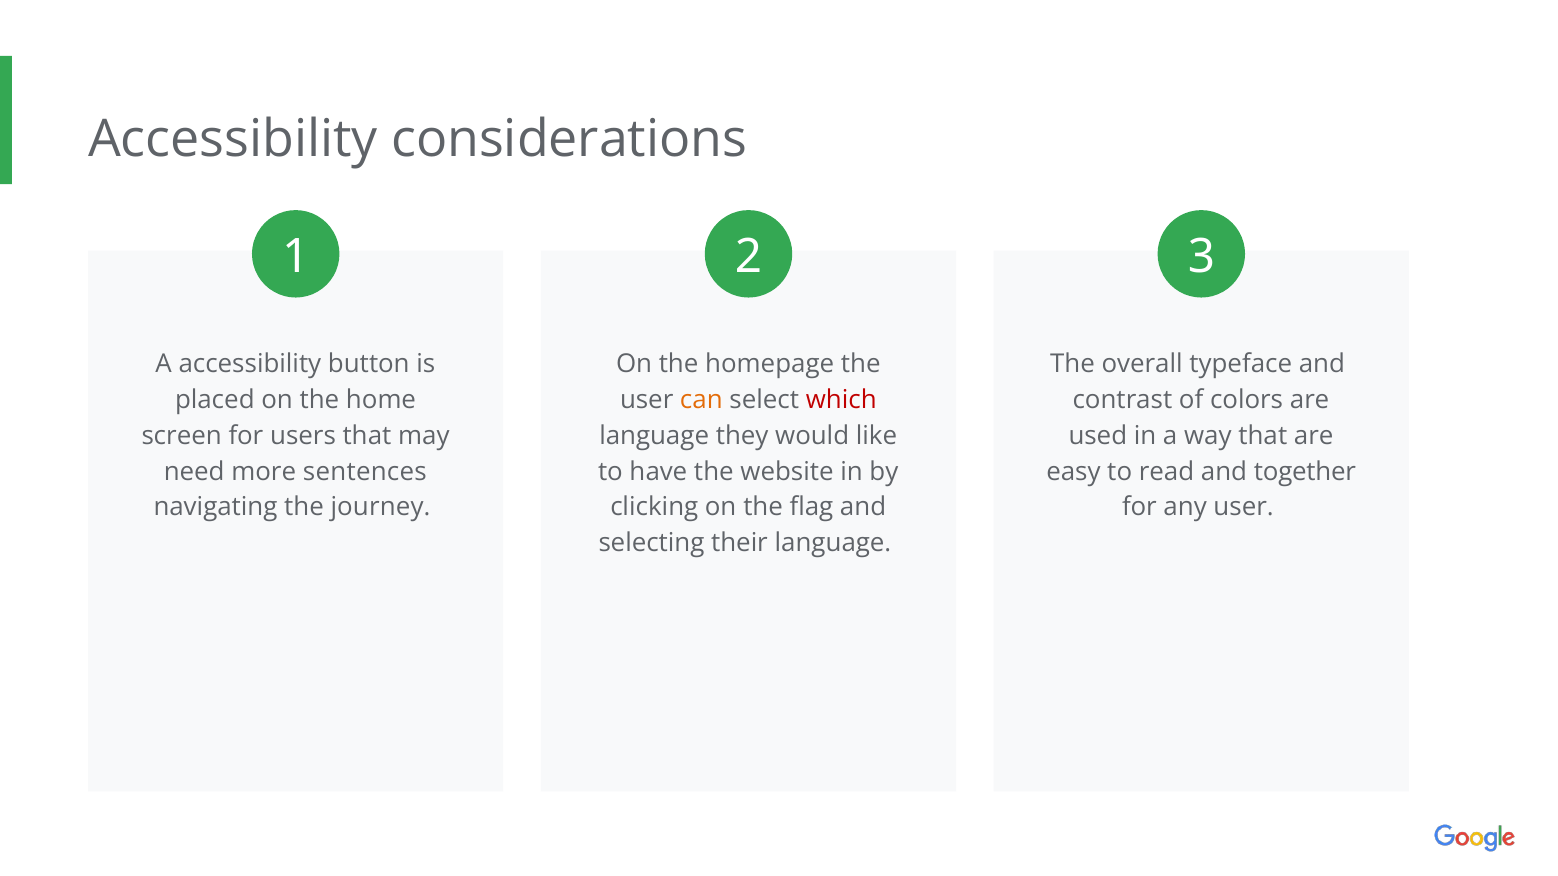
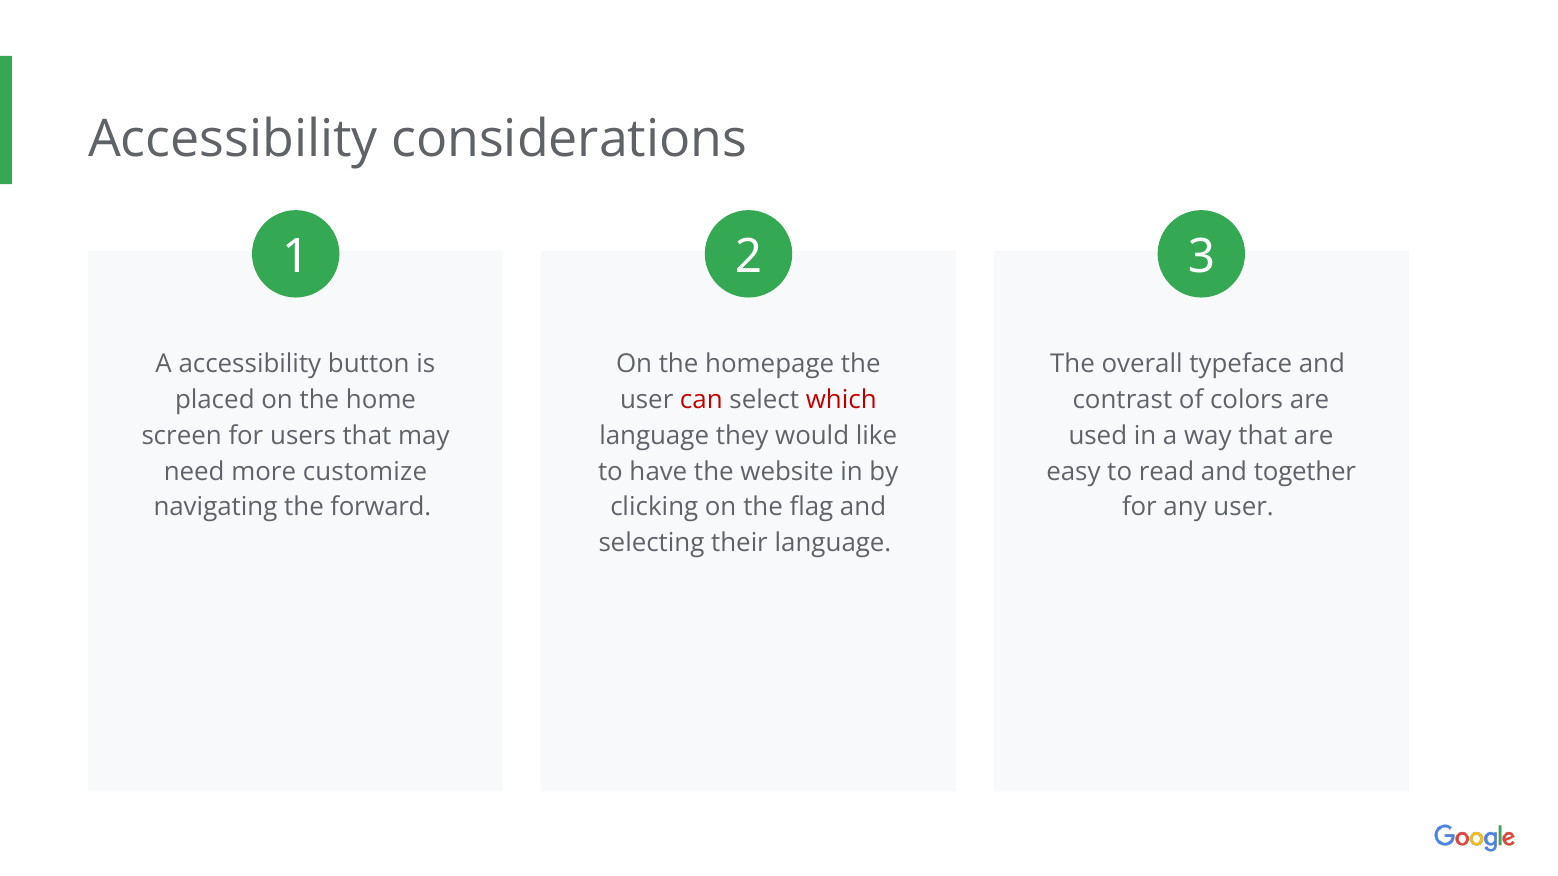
can colour: orange -> red
sentences: sentences -> customize
journey: journey -> forward
